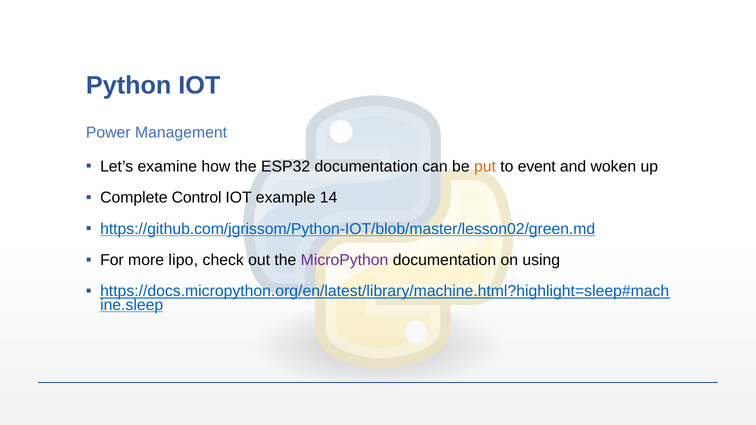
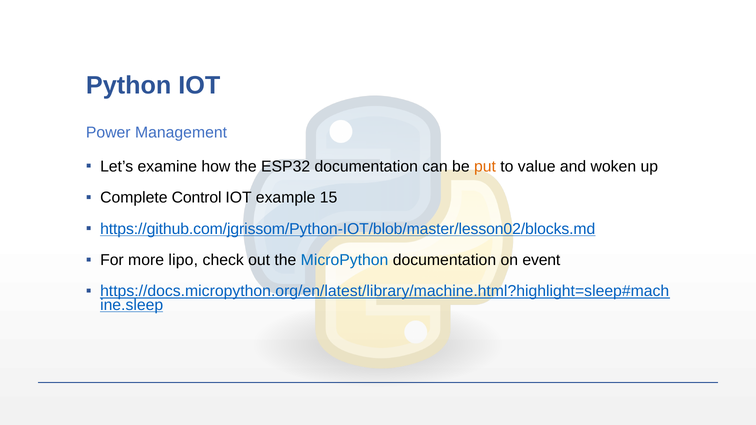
event: event -> value
14: 14 -> 15
https://github.com/jgrissom/Python-IOT/blob/master/lesson02/green.md: https://github.com/jgrissom/Python-IOT/blob/master/lesson02/green.md -> https://github.com/jgrissom/Python-IOT/blob/master/lesson02/blocks.md
MicroPython colour: purple -> blue
using: using -> event
